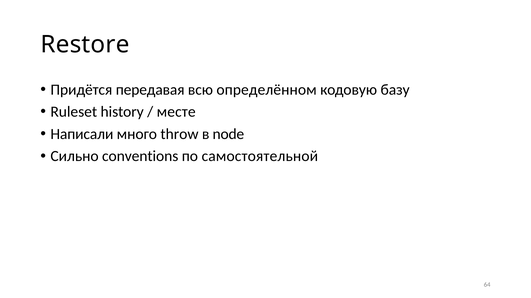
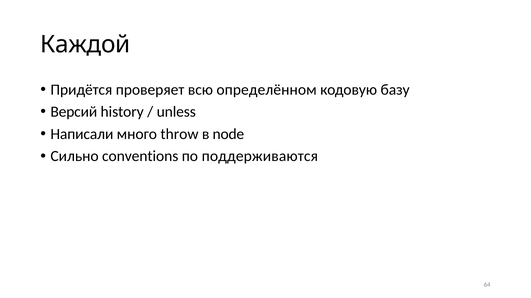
Restore: Restore -> Каждой
передавая: передавая -> проверяет
Ruleset: Ruleset -> Версий
месте: месте -> unless
самостоятельной: самостоятельной -> поддерживаются
